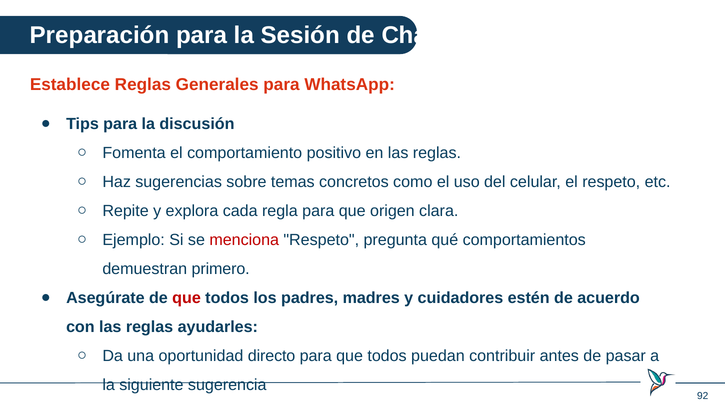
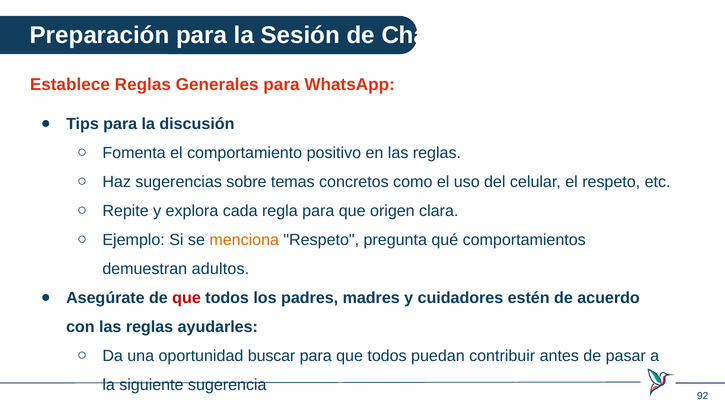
menciona colour: red -> orange
primero: primero -> adultos
directo: directo -> buscar
